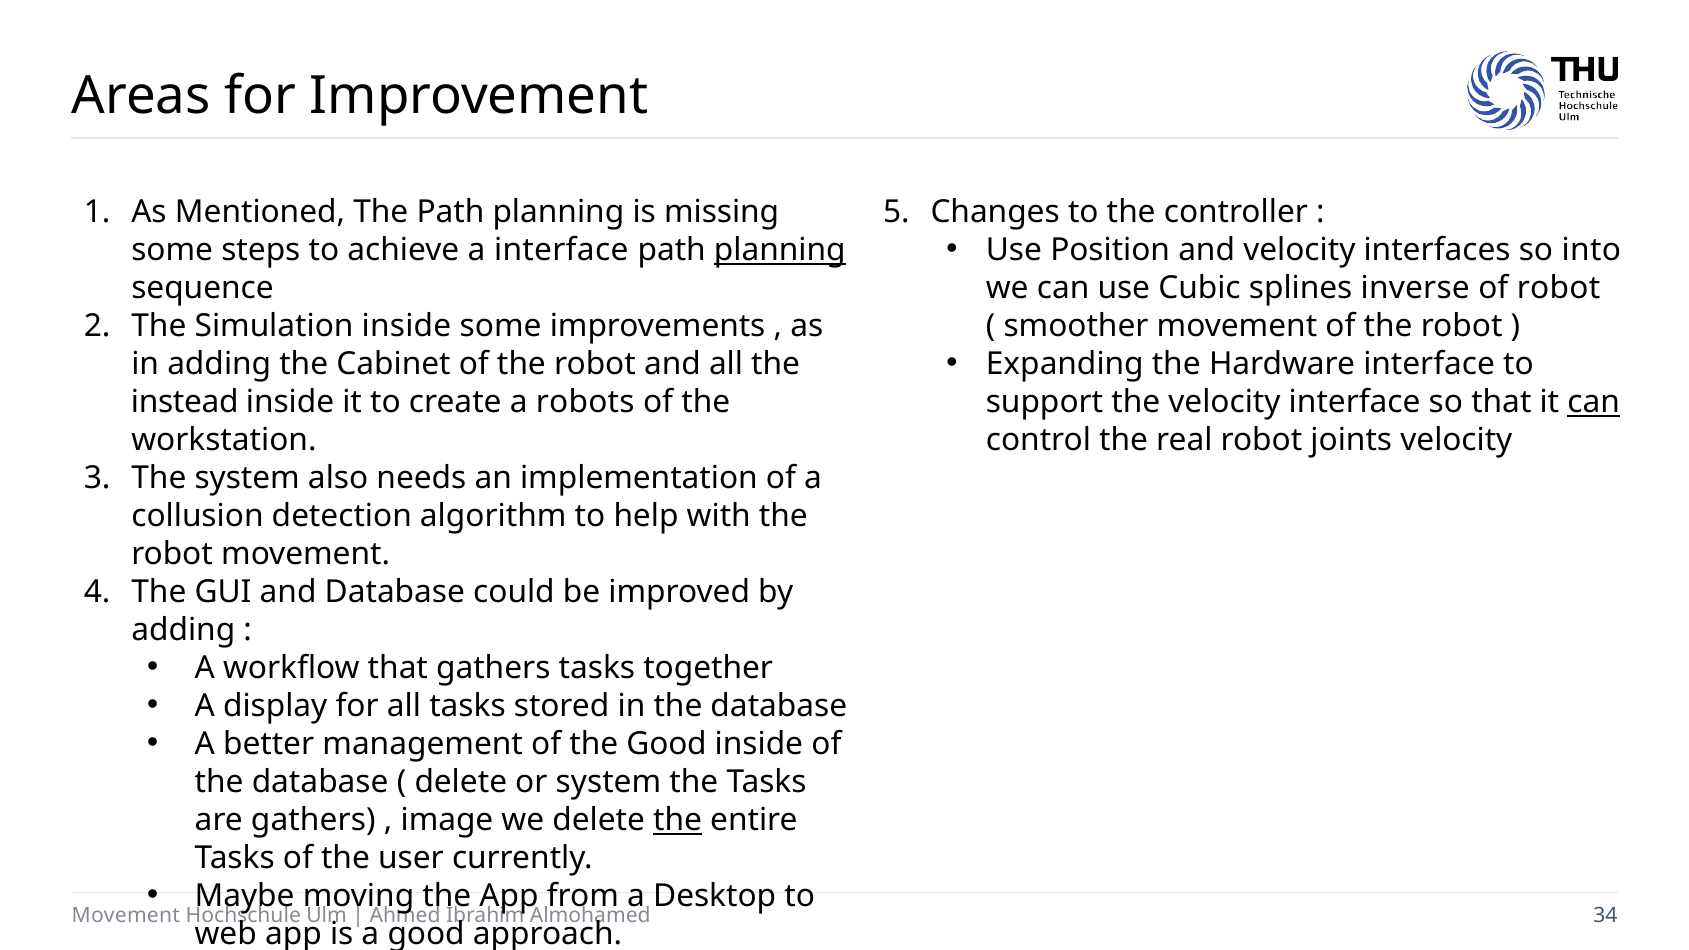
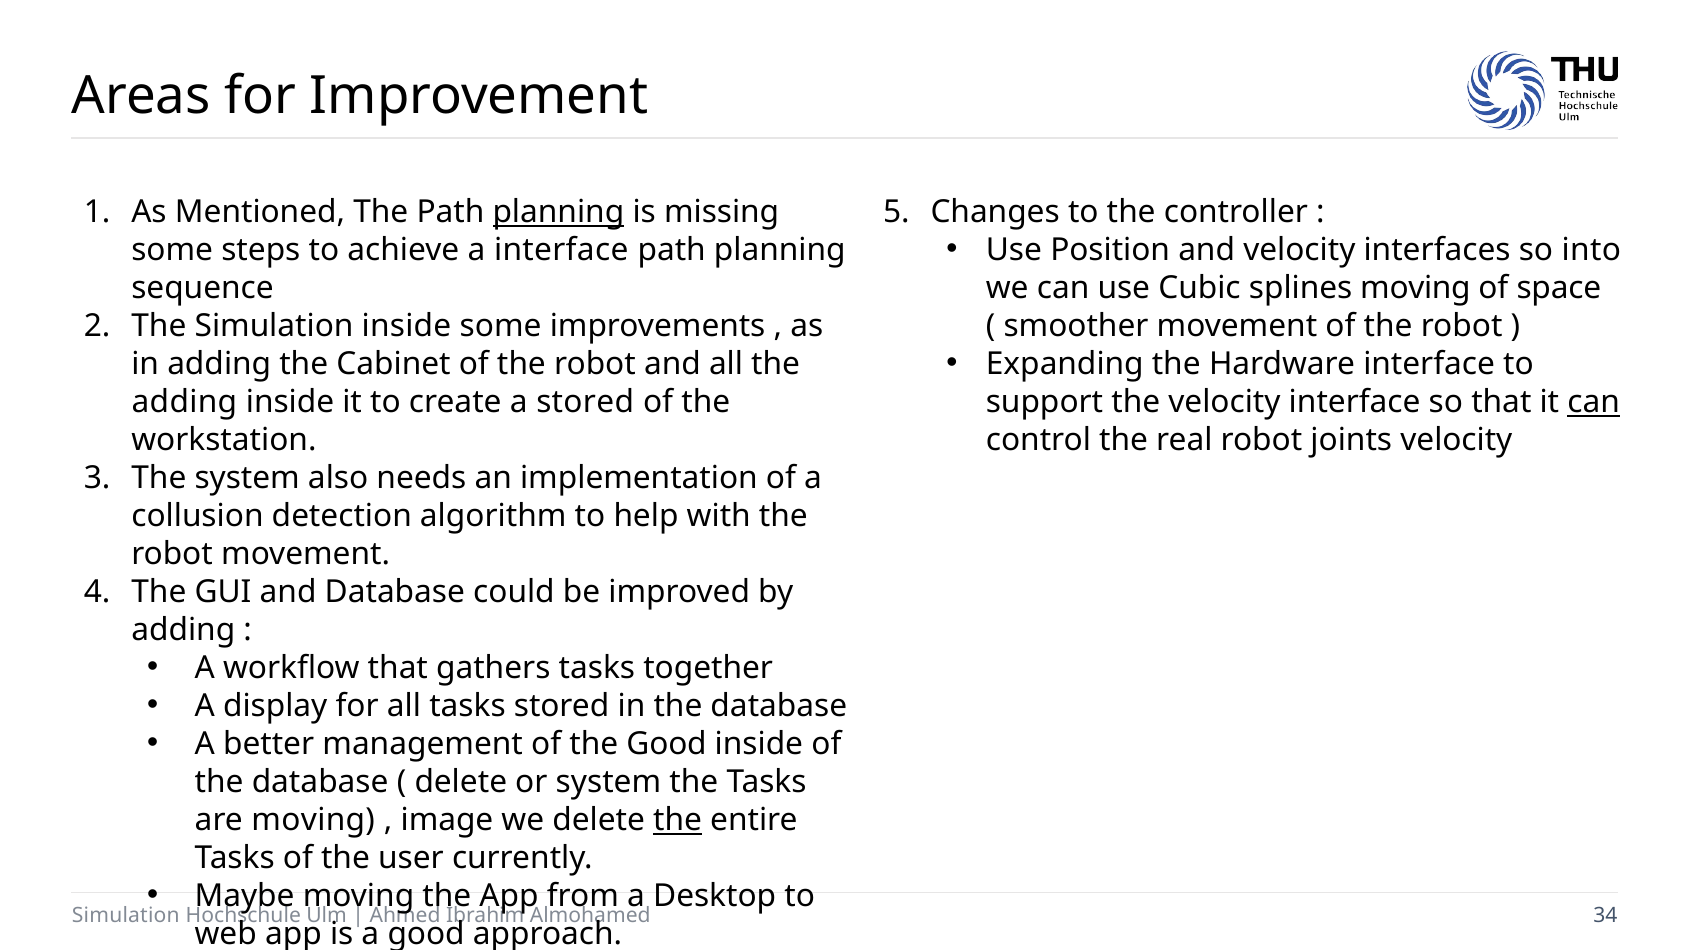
planning at (558, 212) underline: none -> present
planning at (780, 250) underline: present -> none
splines inverse: inverse -> moving
of robot: robot -> space
instead at (185, 402): instead -> adding
a robots: robots -> stored
are gathers: gathers -> moving
Movement at (126, 915): Movement -> Simulation
